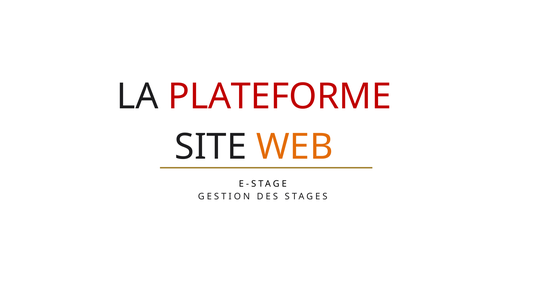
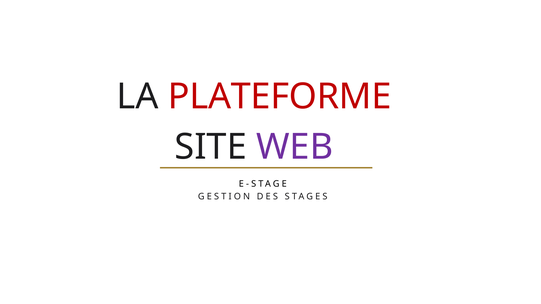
WEB colour: orange -> purple
